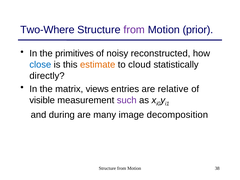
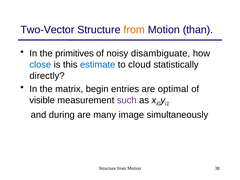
Two-Where: Two-Where -> Two-Vector
from at (134, 30) colour: purple -> orange
prior: prior -> than
reconstructed: reconstructed -> disambiguate
estimate colour: orange -> blue
views: views -> begin
relative: relative -> optimal
decomposition: decomposition -> simultaneously
